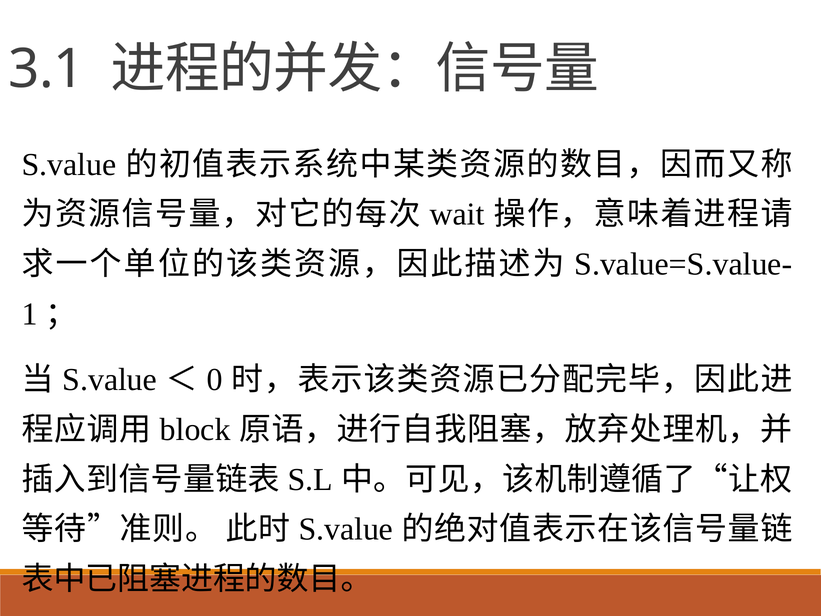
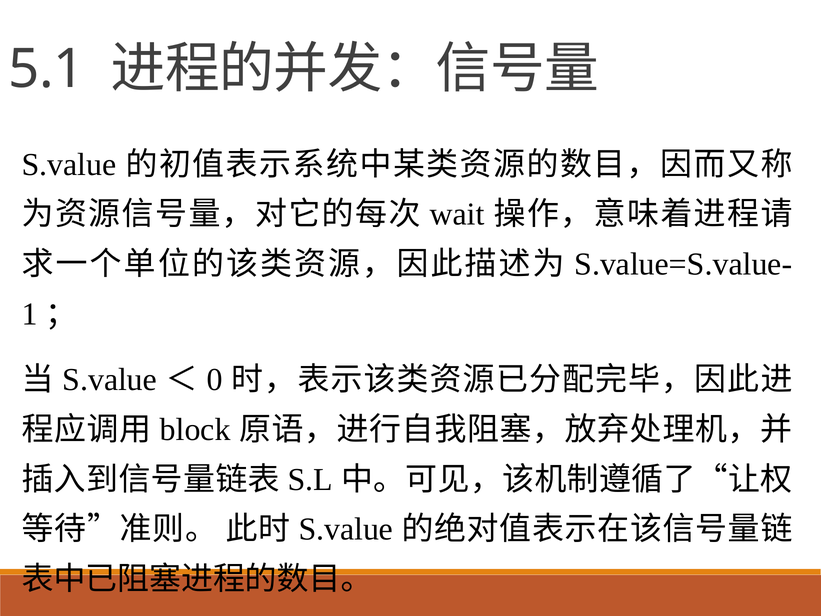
3.1: 3.1 -> 5.1
